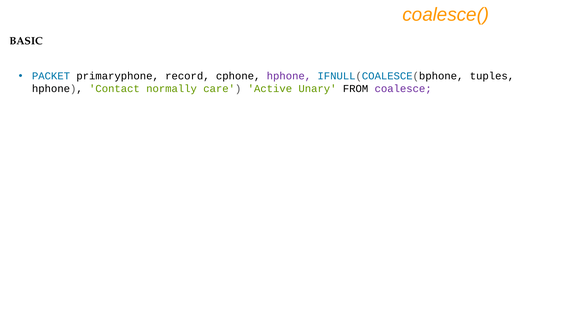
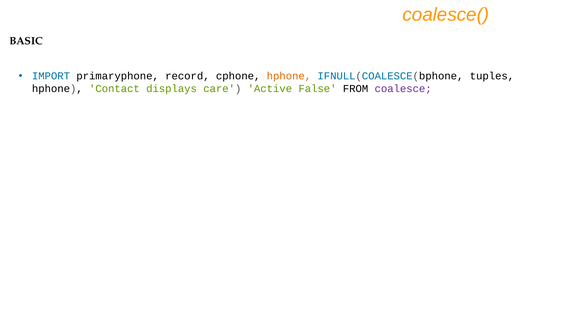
PACKET: PACKET -> IMPORT
hphone at (289, 76) colour: purple -> orange
normally: normally -> displays
Unary: Unary -> False
